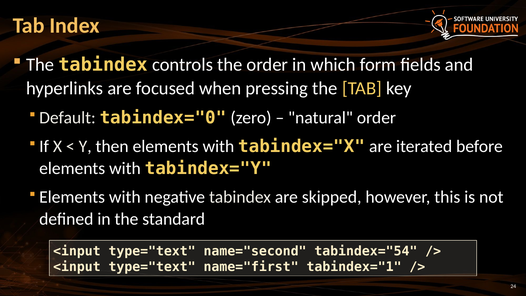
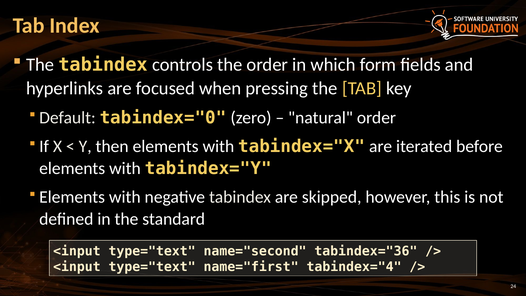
tabindex="54: tabindex="54 -> tabindex="36
tabindex="1: tabindex="1 -> tabindex="4
